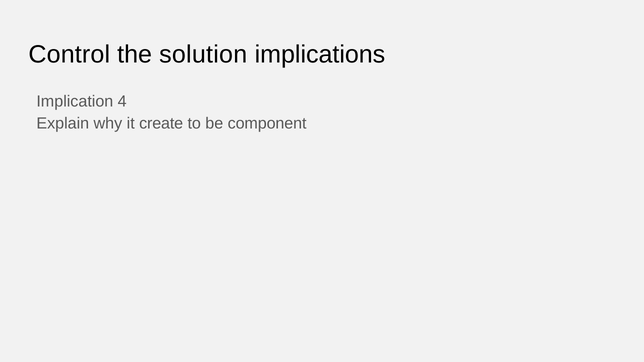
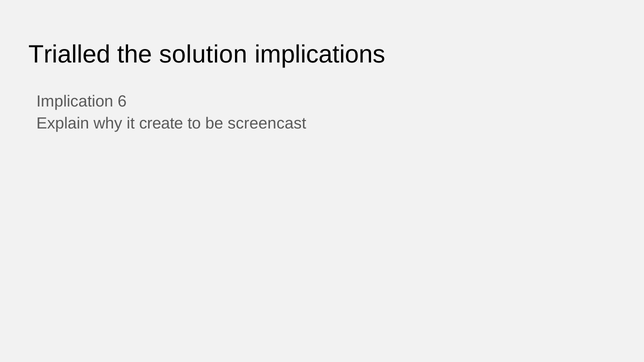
Control: Control -> Trialled
4: 4 -> 6
component: component -> screencast
